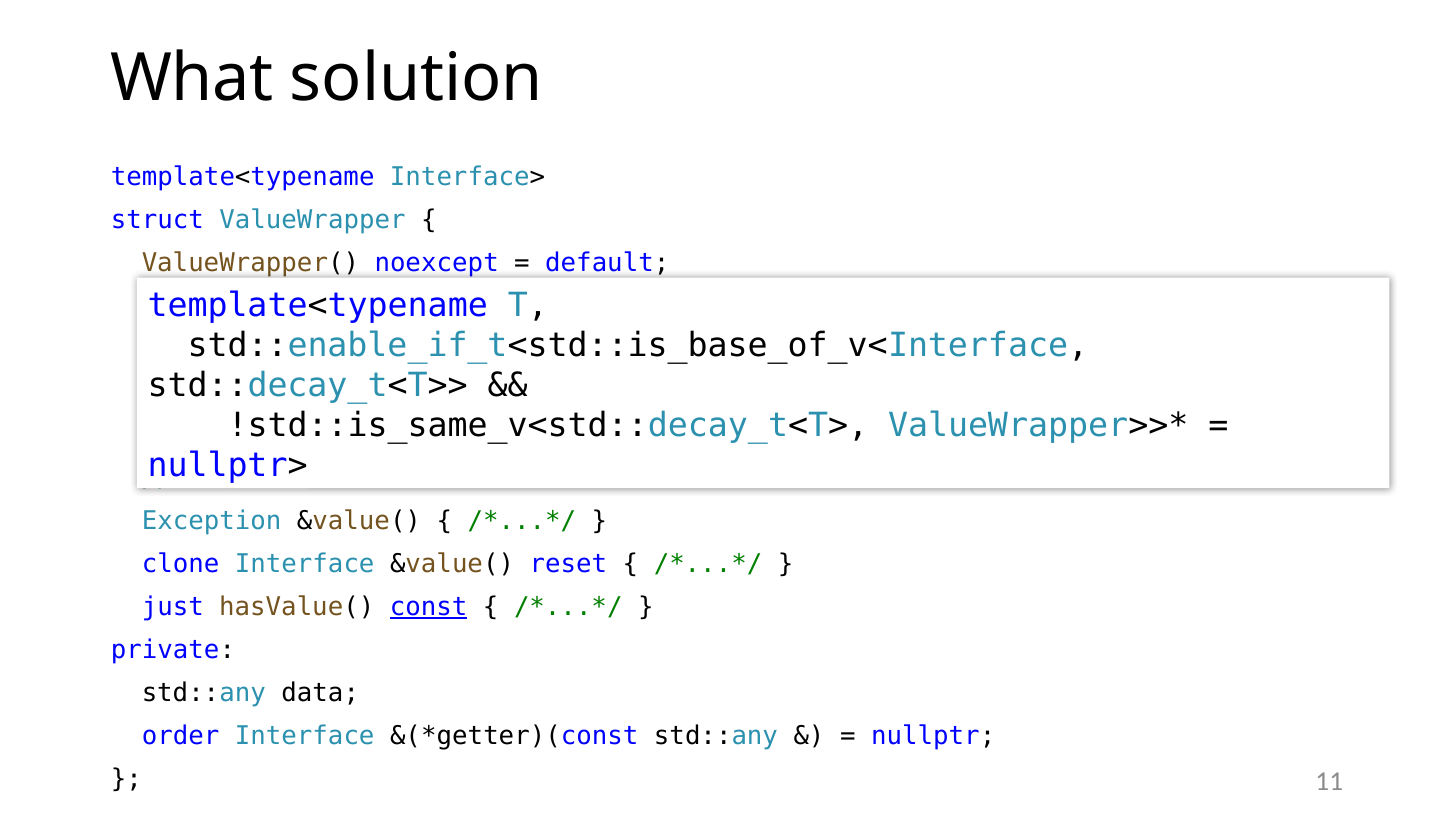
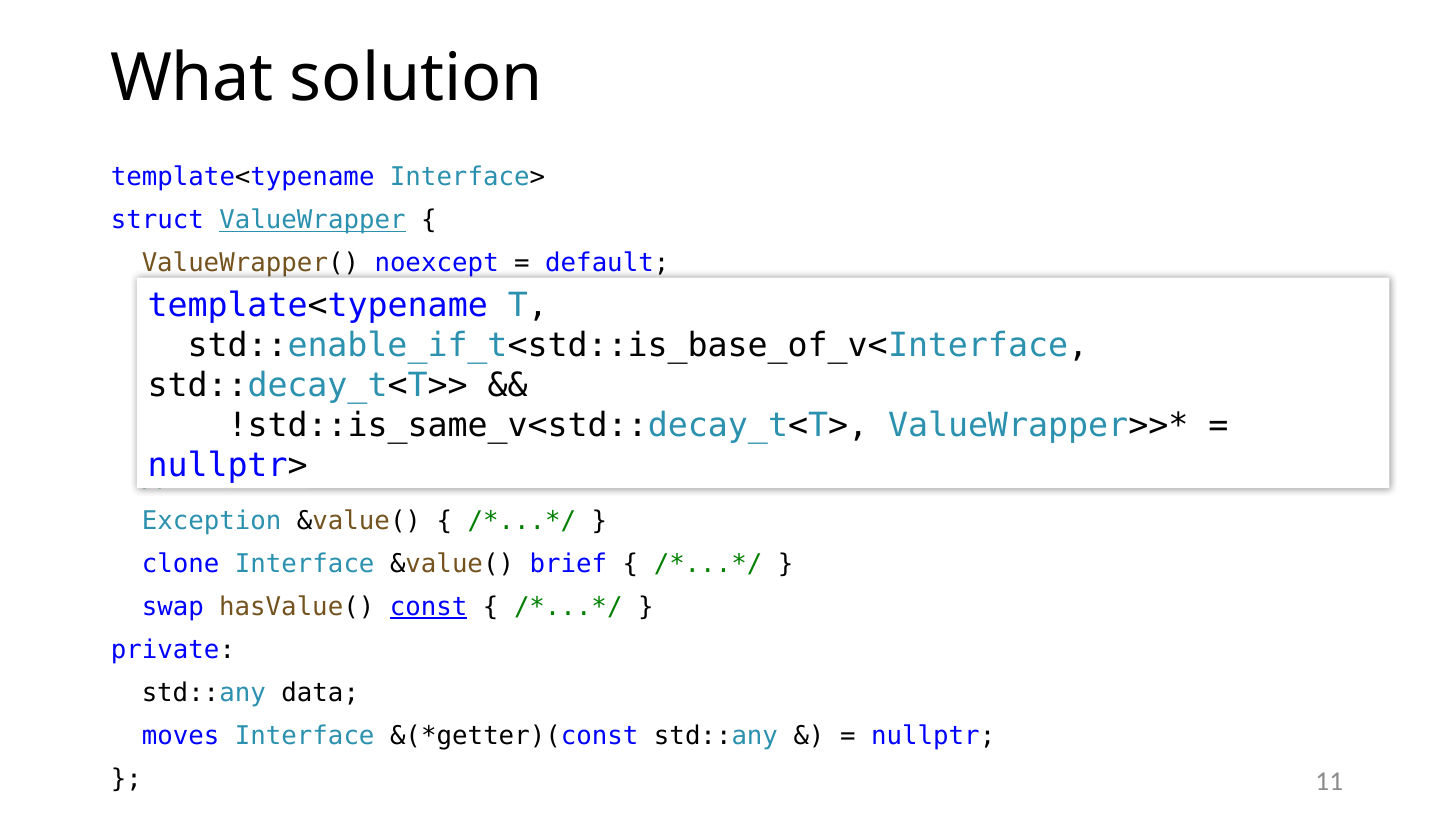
ValueWrapper underline: none -> present
reset: reset -> brief
just: just -> swap
order: order -> moves
